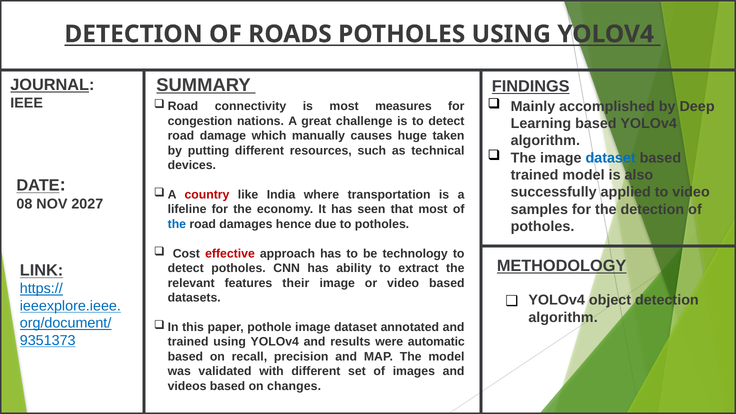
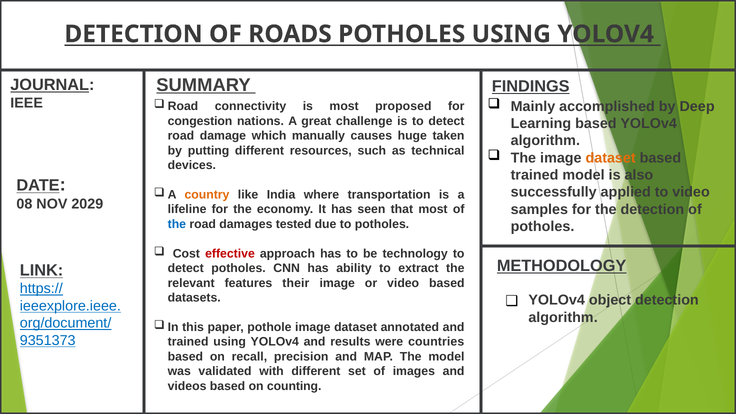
measures: measures -> proposed
dataset at (611, 158) colour: blue -> orange
country colour: red -> orange
2027: 2027 -> 2029
hence: hence -> tested
automatic: automatic -> countries
changes: changes -> counting
